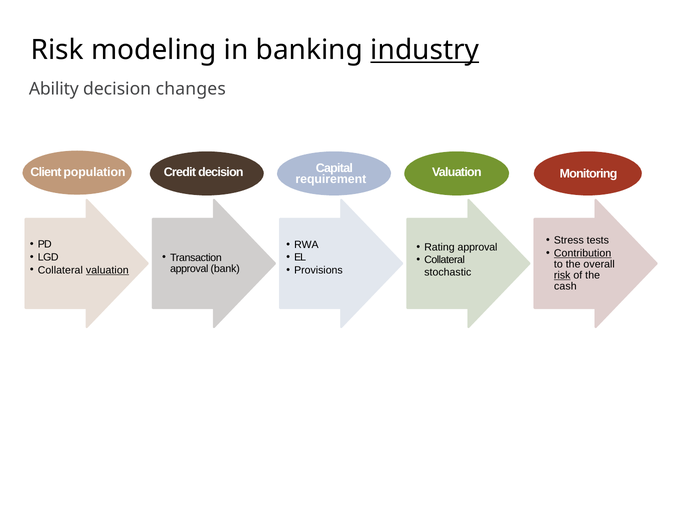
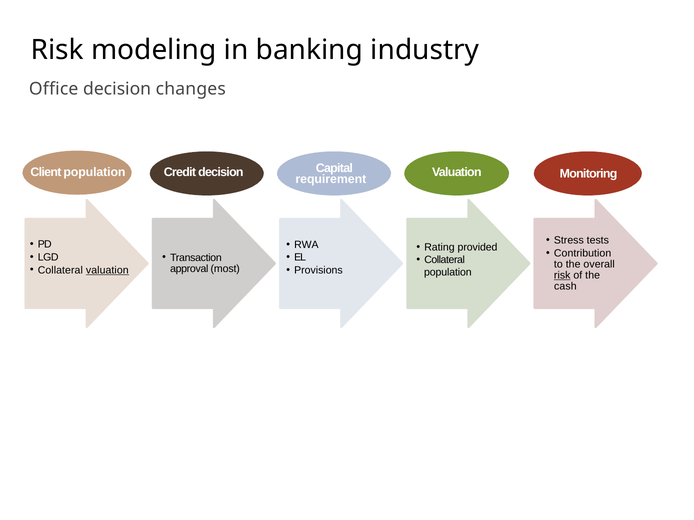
industry underline: present -> none
Ability: Ability -> Office
Rating approval: approval -> provided
Contribution underline: present -> none
bank: bank -> most
stochastic at (448, 273): stochastic -> population
